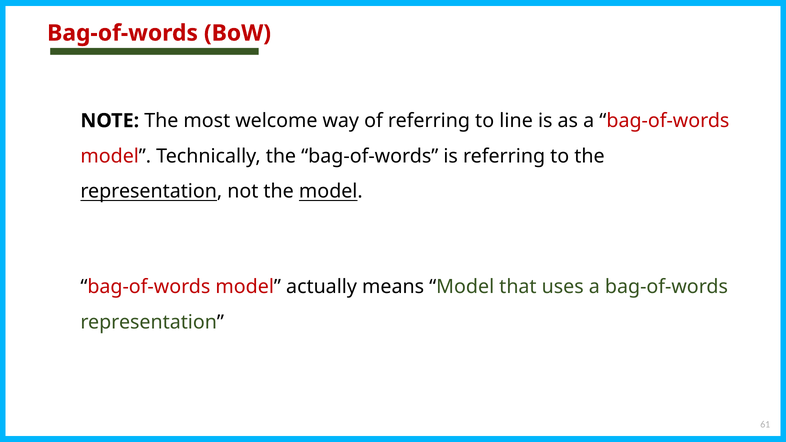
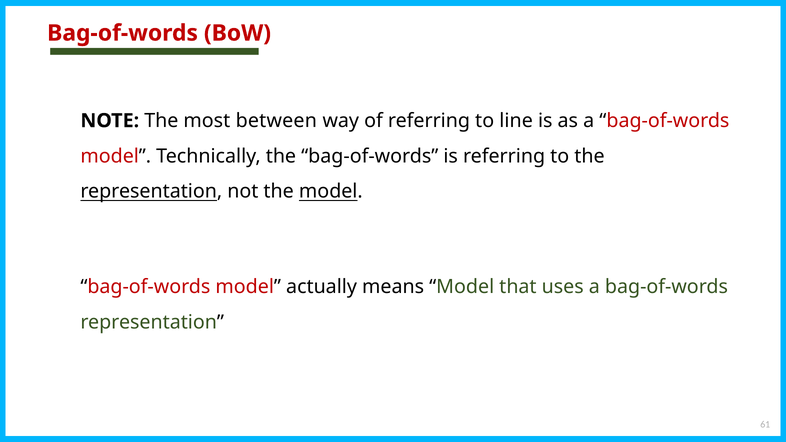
welcome: welcome -> between
